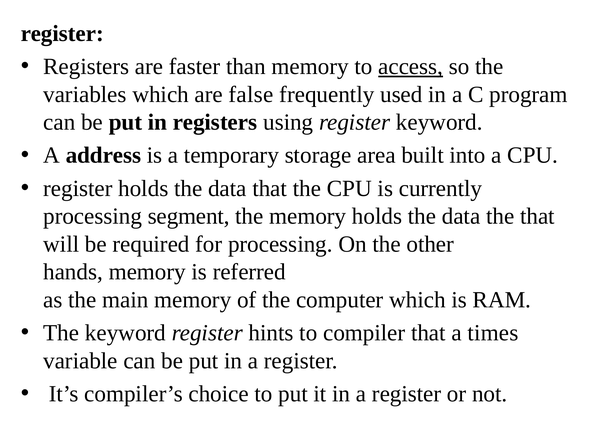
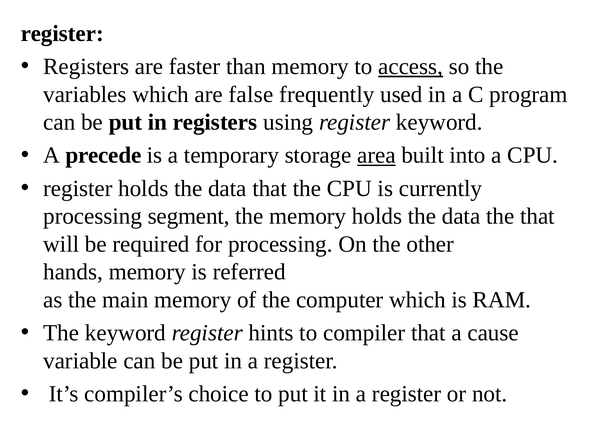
address: address -> precede
area underline: none -> present
times: times -> cause
